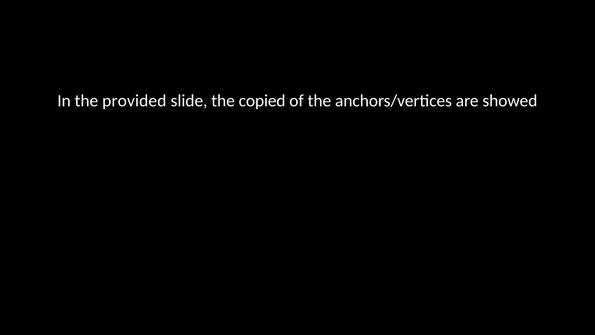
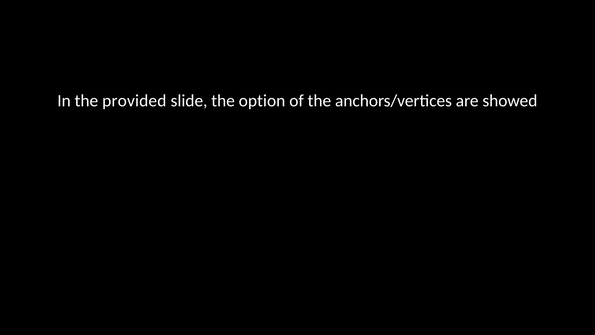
copied: copied -> option
